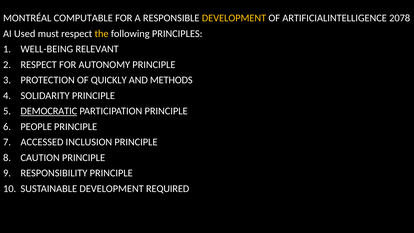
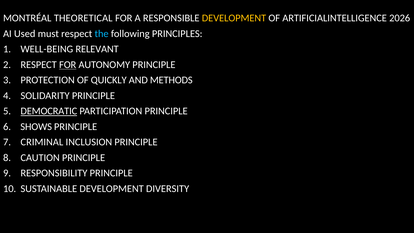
COMPUTABLE: COMPUTABLE -> THEORETICAL
2078: 2078 -> 2026
the colour: yellow -> light blue
FOR at (68, 65) underline: none -> present
PEOPLE: PEOPLE -> SHOWS
ACCESSED: ACCESSED -> CRIMINAL
REQUIRED: REQUIRED -> DIVERSITY
